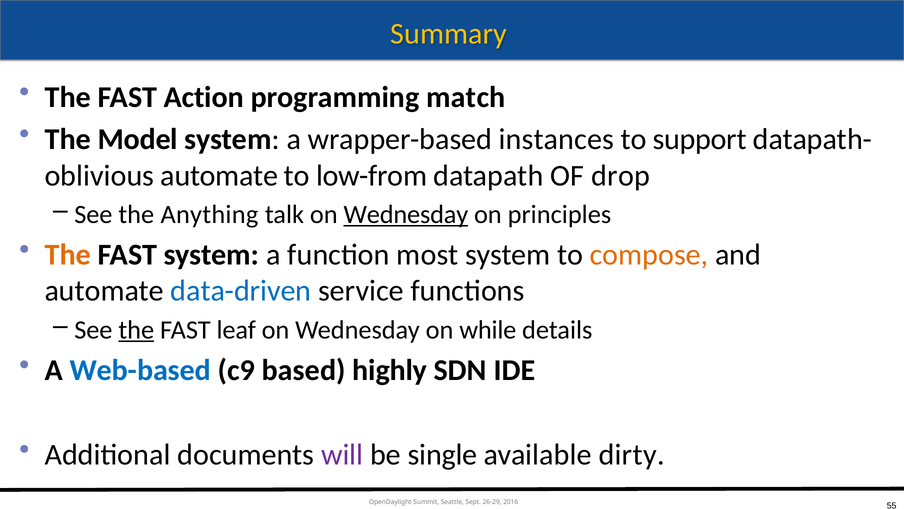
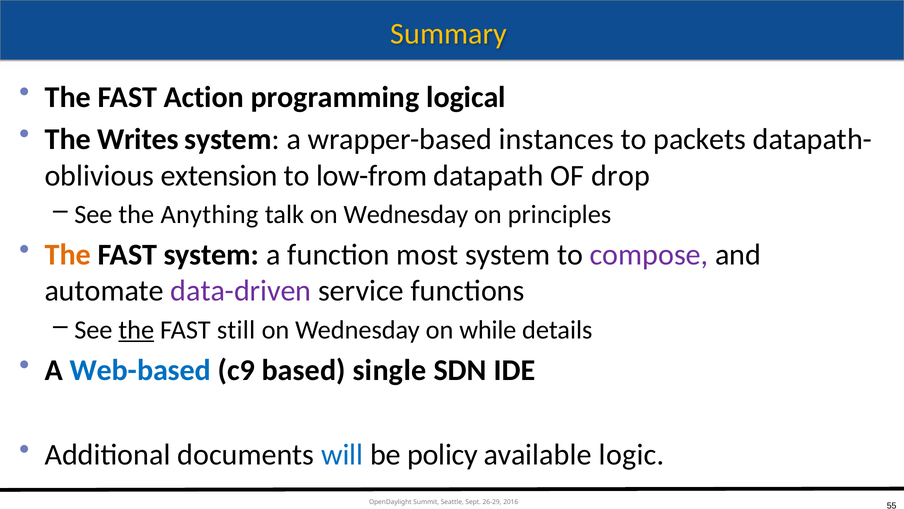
match: match -> logical
Model: Model -> Writes
support: support -> packets
automate at (219, 175): automate -> extension
Wednesday at (406, 214) underline: present -> none
compose colour: orange -> purple
data-driven colour: blue -> purple
leaf: leaf -> still
highly: highly -> single
will colour: purple -> blue
single: single -> policy
dirty: dirty -> logic
